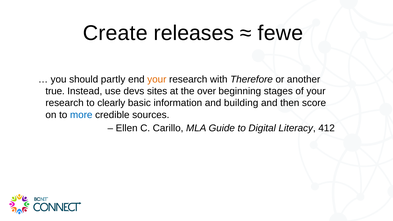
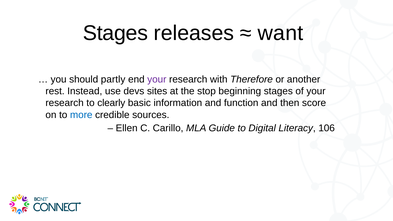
Create at (115, 33): Create -> Stages
fewe: fewe -> want
your at (157, 79) colour: orange -> purple
true: true -> rest
over: over -> stop
building: building -> function
412: 412 -> 106
